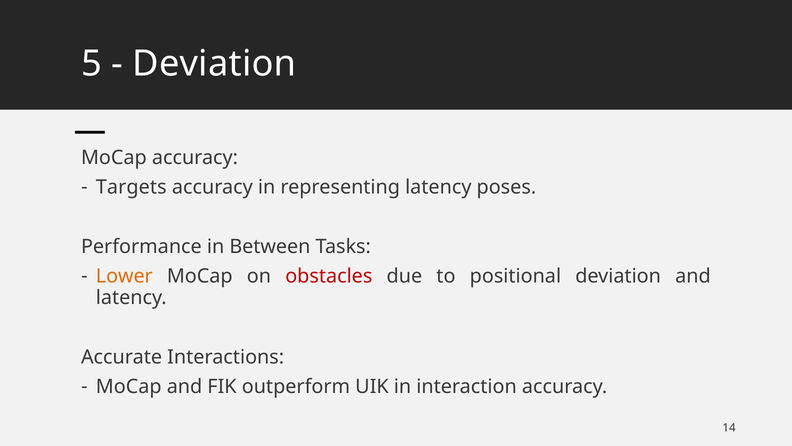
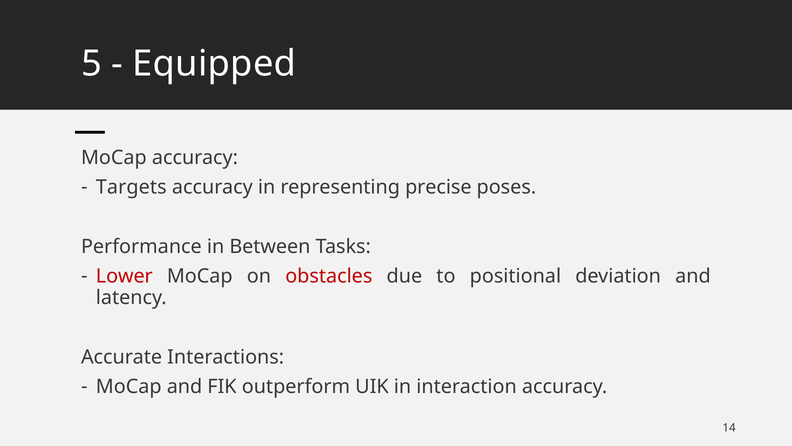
Deviation at (214, 64): Deviation -> Equipped
representing latency: latency -> precise
Lower colour: orange -> red
